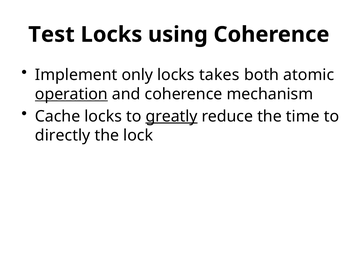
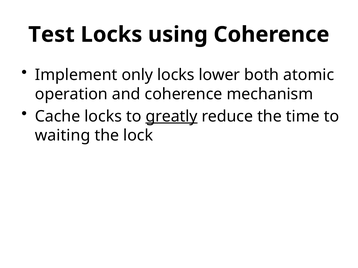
takes: takes -> lower
operation underline: present -> none
directly: directly -> waiting
